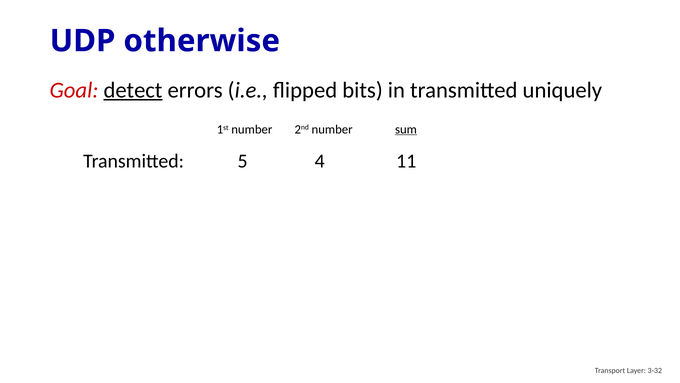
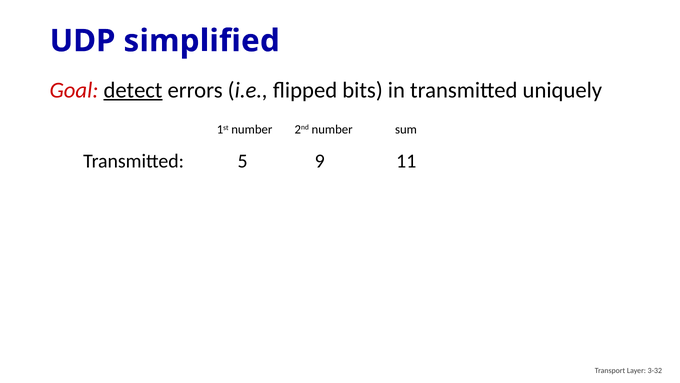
otherwise: otherwise -> simplified
sum underline: present -> none
4: 4 -> 9
